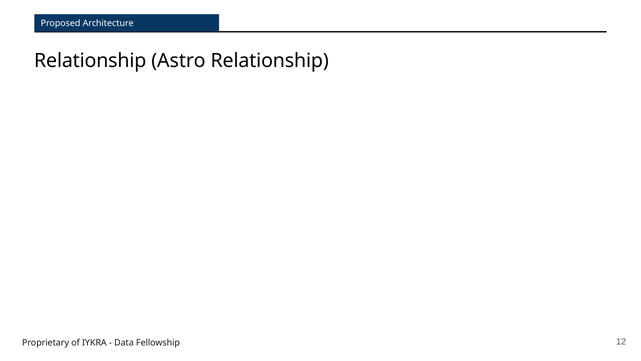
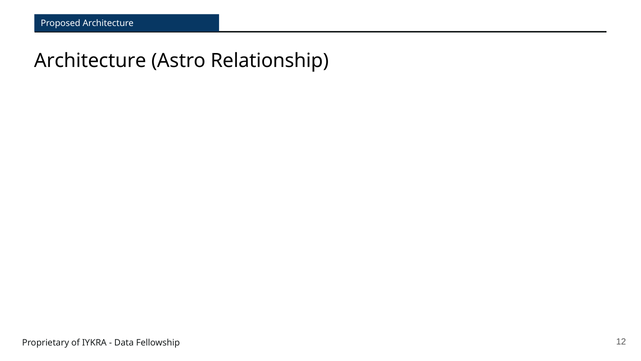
Relationship at (90, 60): Relationship -> Architecture
